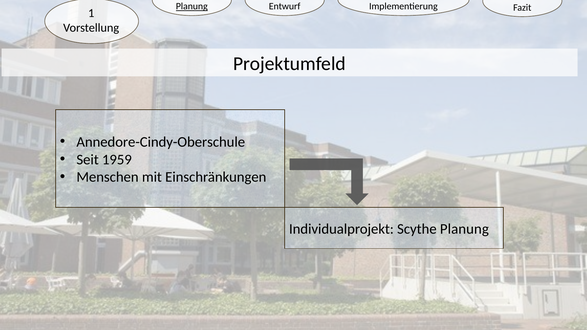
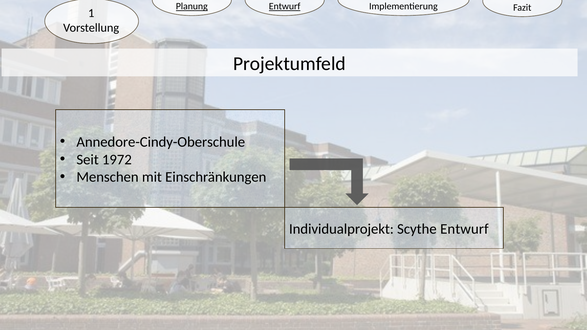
Entwurf at (285, 6) underline: none -> present
1959: 1959 -> 1972
Scythe Planung: Planung -> Entwurf
